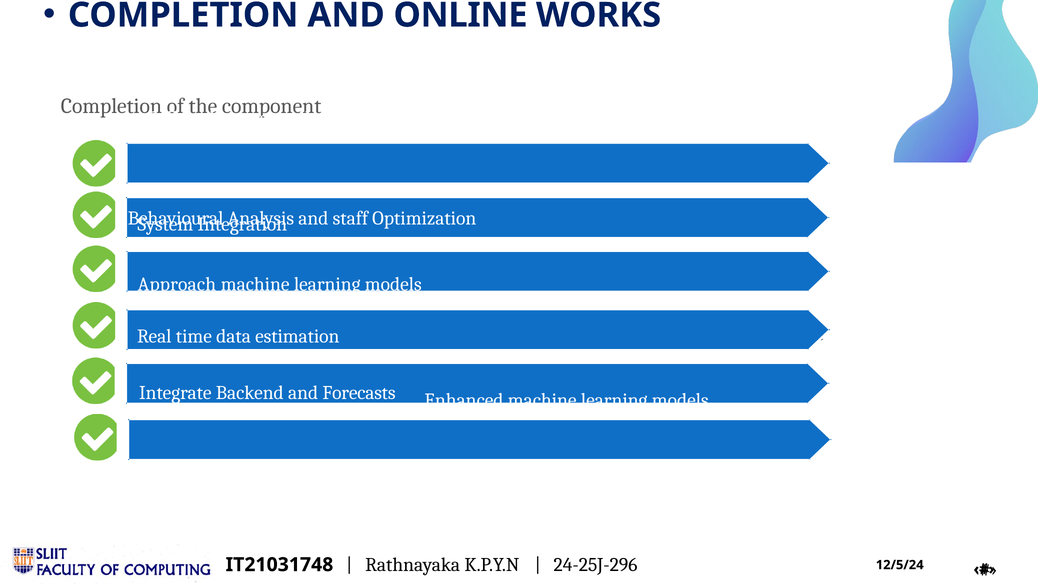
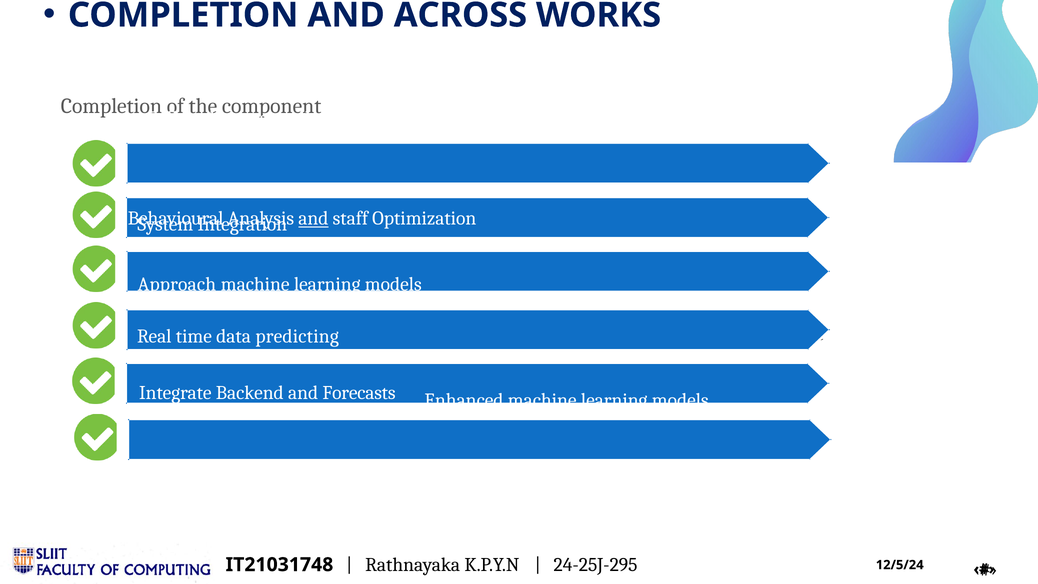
ONLINE: ONLINE -> ACROSS
and at (313, 218) underline: none -> present
estimation: estimation -> predicting
24-25J-296: 24-25J-296 -> 24-25J-295
